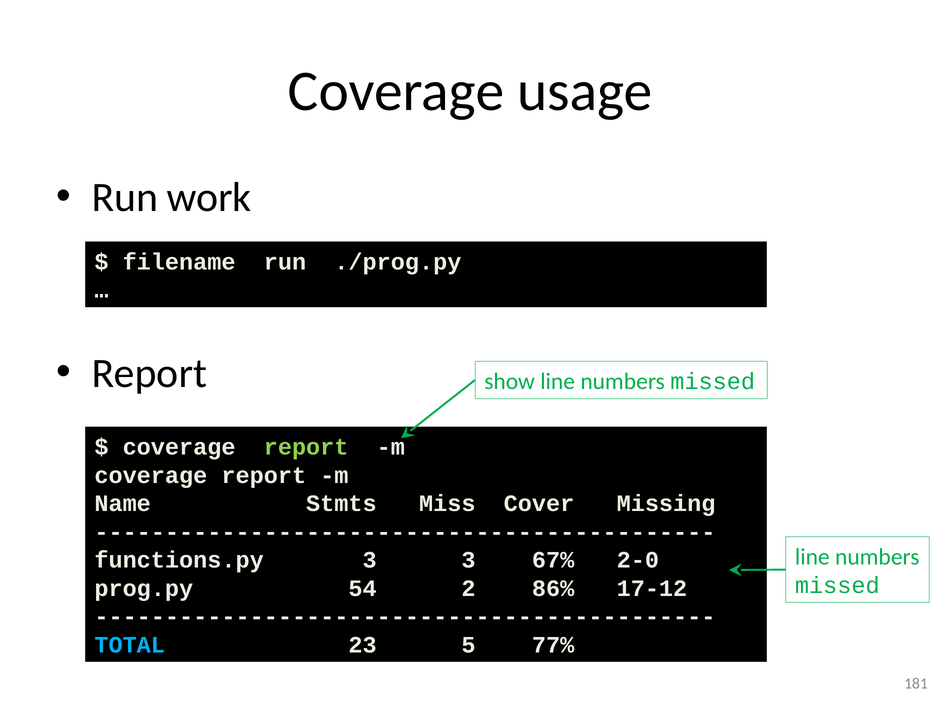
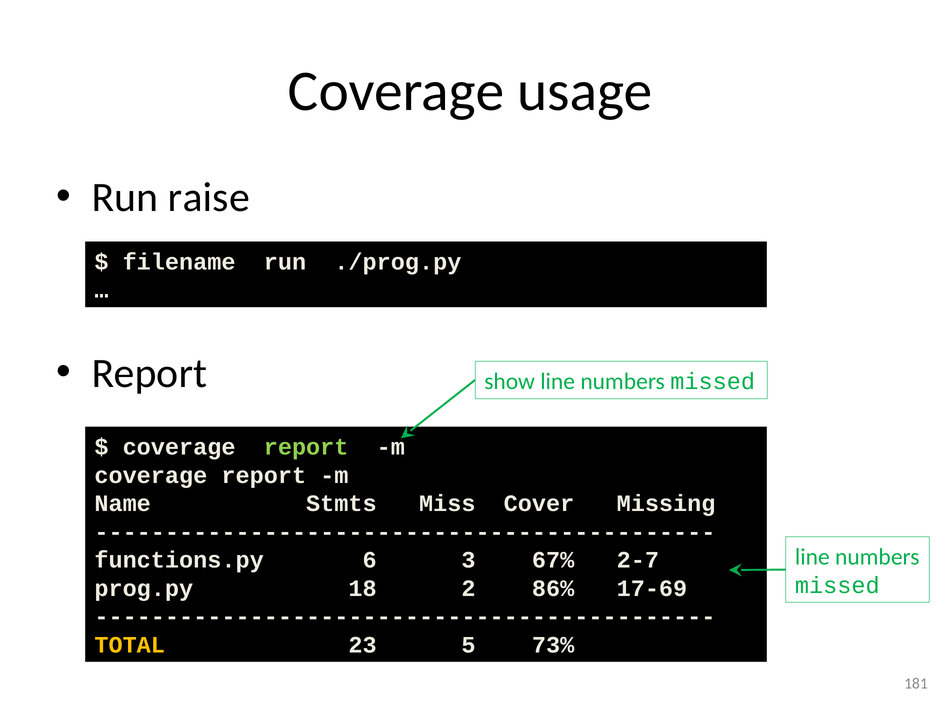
work: work -> raise
functions.py 3: 3 -> 6
2-0: 2-0 -> 2-7
54: 54 -> 18
17-12: 17-12 -> 17-69
TOTAL colour: light blue -> yellow
77%: 77% -> 73%
